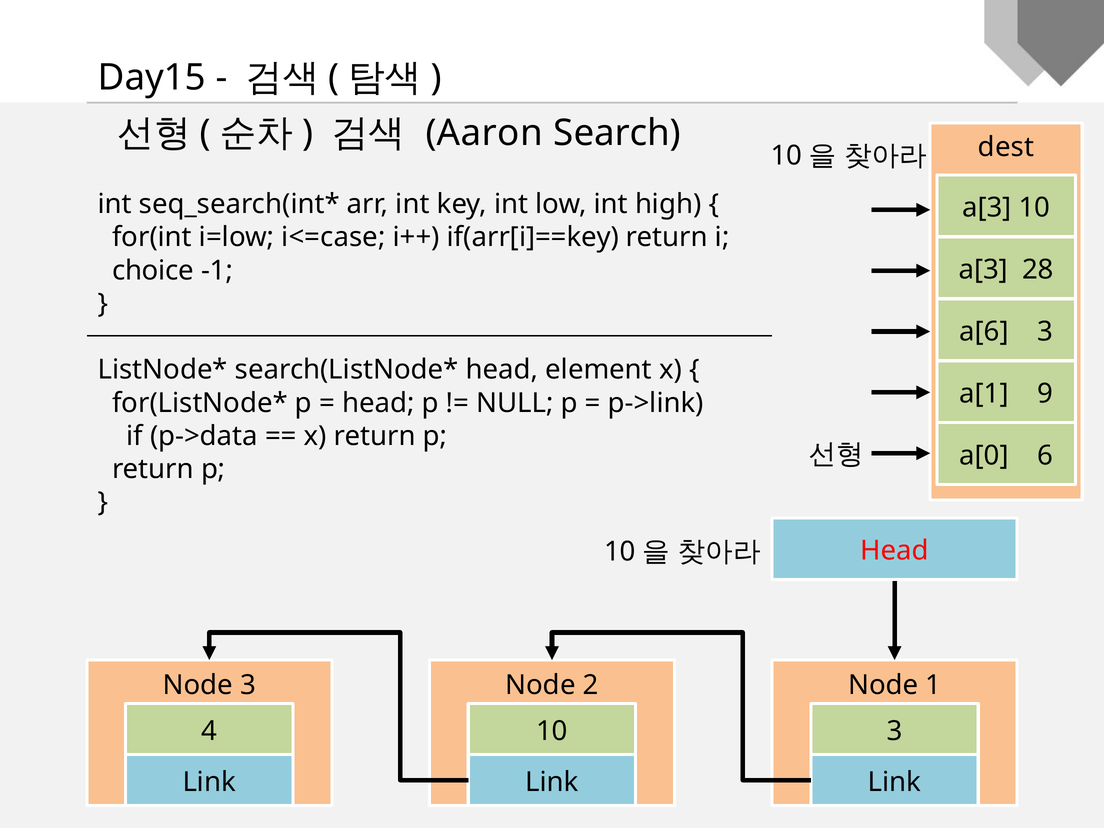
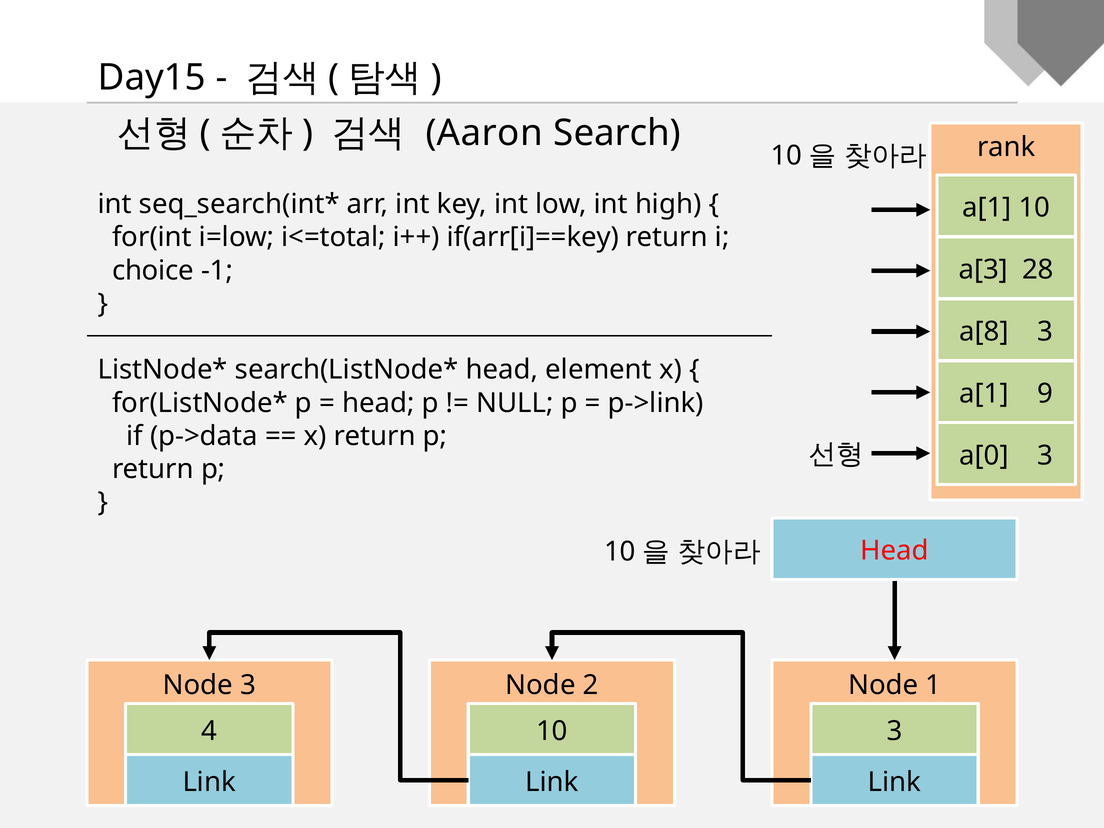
dest: dest -> rank
a[3 at (987, 208): a[3 -> a[1
i<=case: i<=case -> i<=total
a[6: a[6 -> a[8
a[0 6: 6 -> 3
